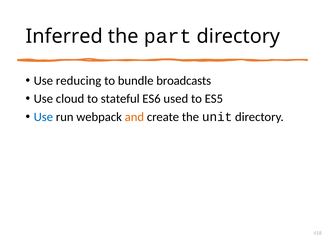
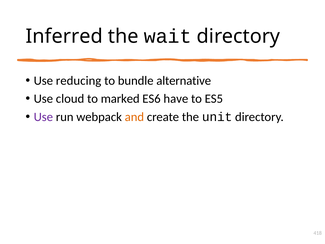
part: part -> wait
broadcasts: broadcasts -> alternative
stateful: stateful -> marked
used: used -> have
Use at (43, 117) colour: blue -> purple
